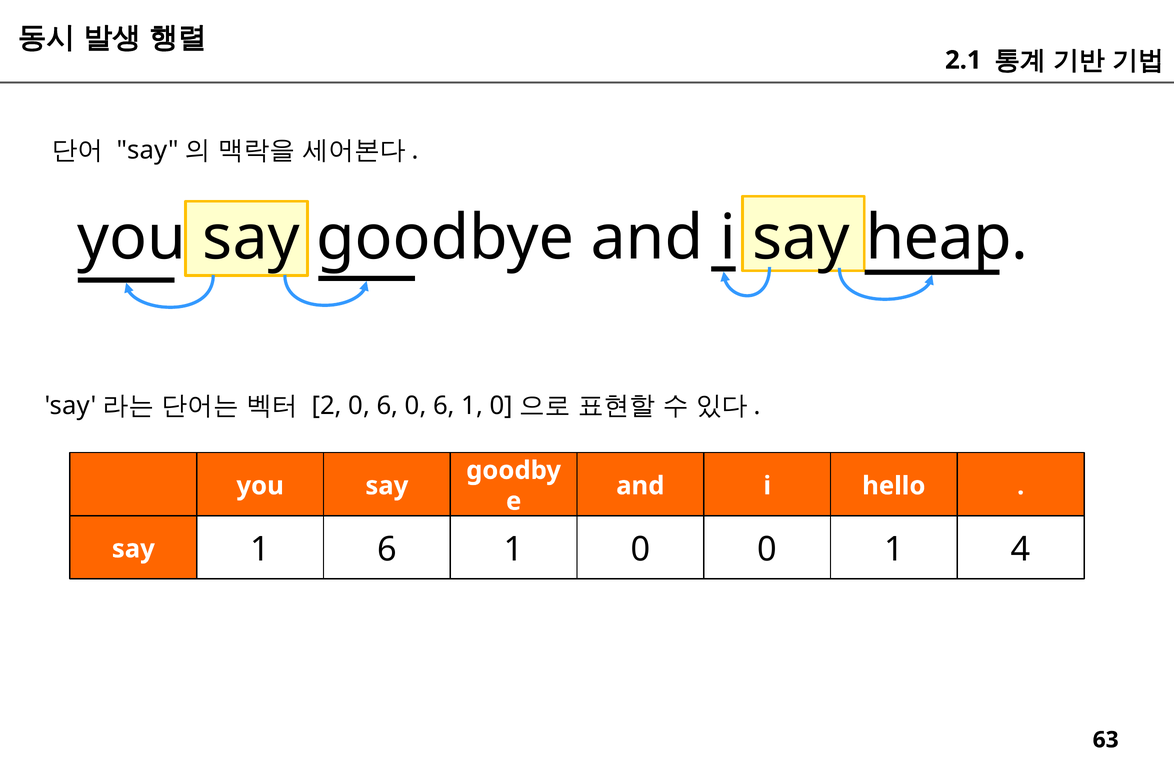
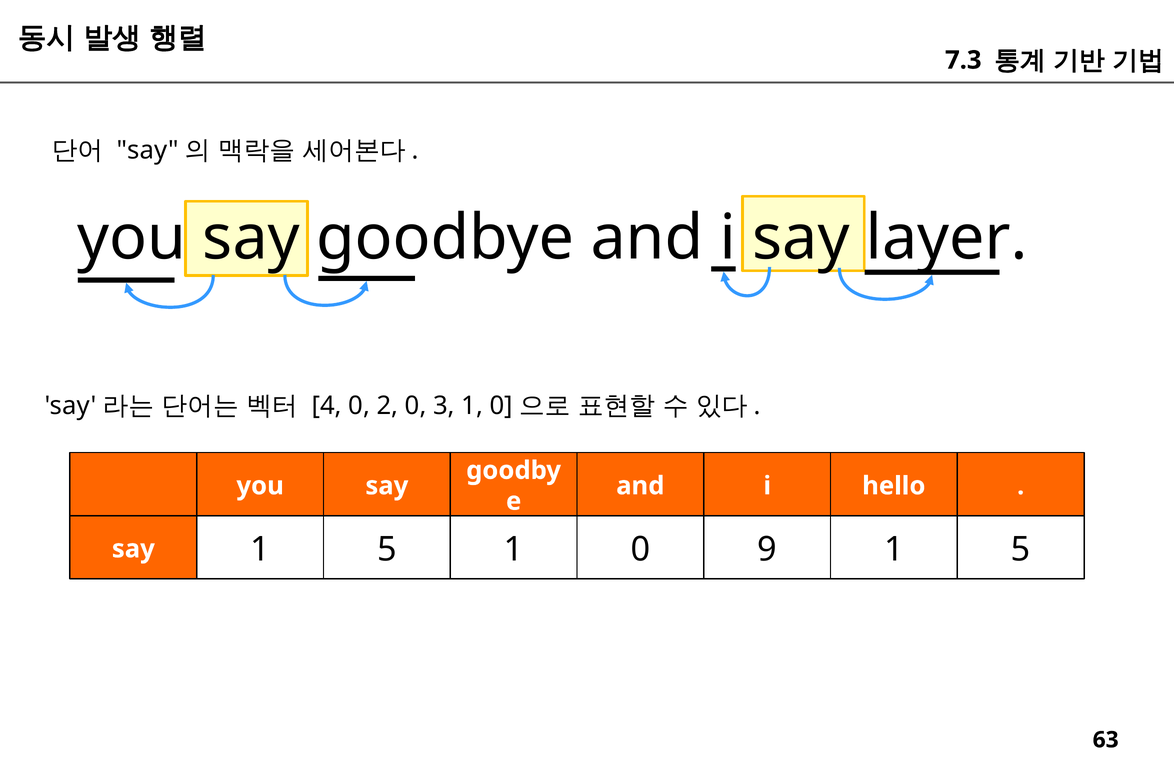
2.1: 2.1 -> 7.3
heap: heap -> layer
2: 2 -> 4
6 at (387, 406): 6 -> 2
6 at (444, 406): 6 -> 3
say 1 6: 6 -> 5
0 0: 0 -> 9
4 at (1021, 550): 4 -> 5
